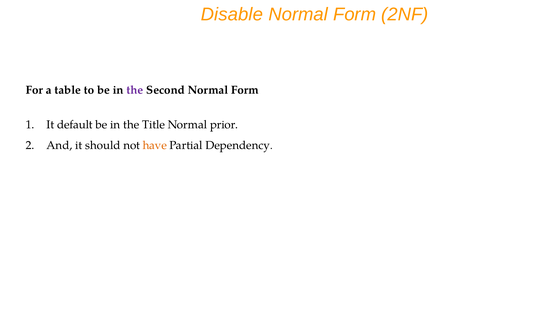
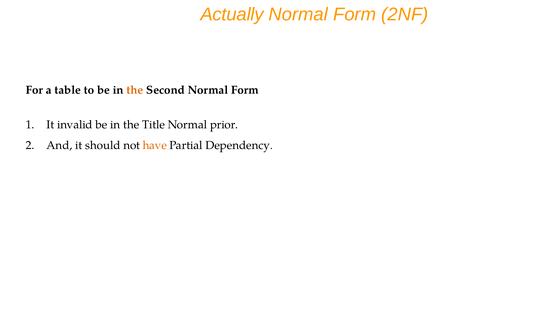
Disable: Disable -> Actually
the at (135, 90) colour: purple -> orange
default: default -> invalid
